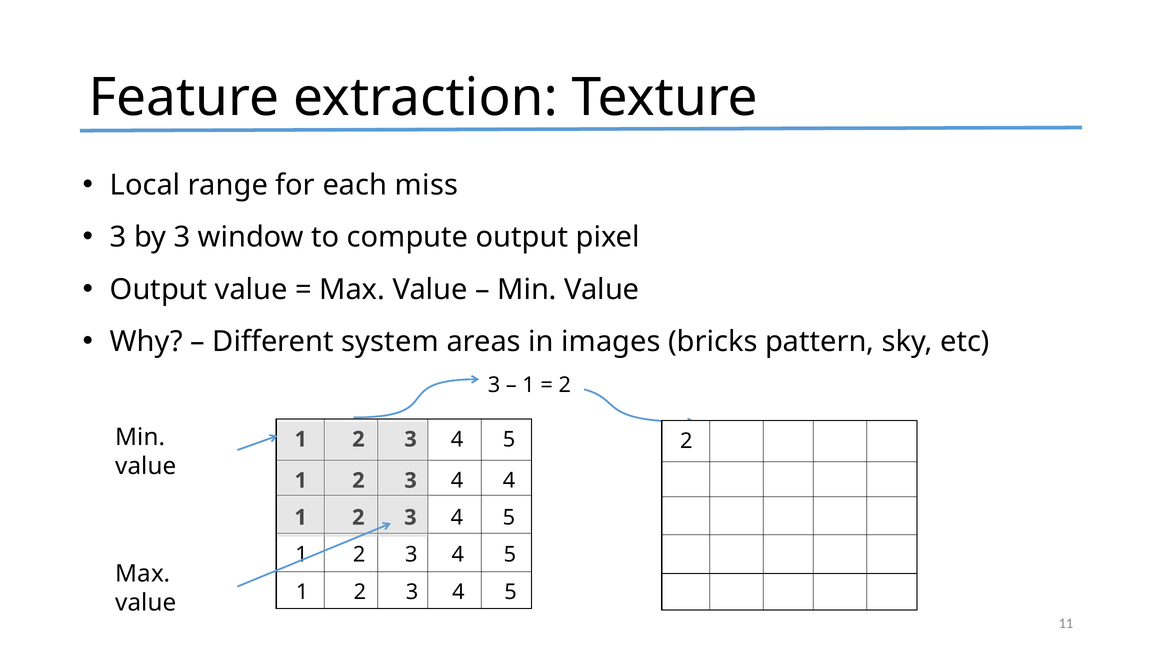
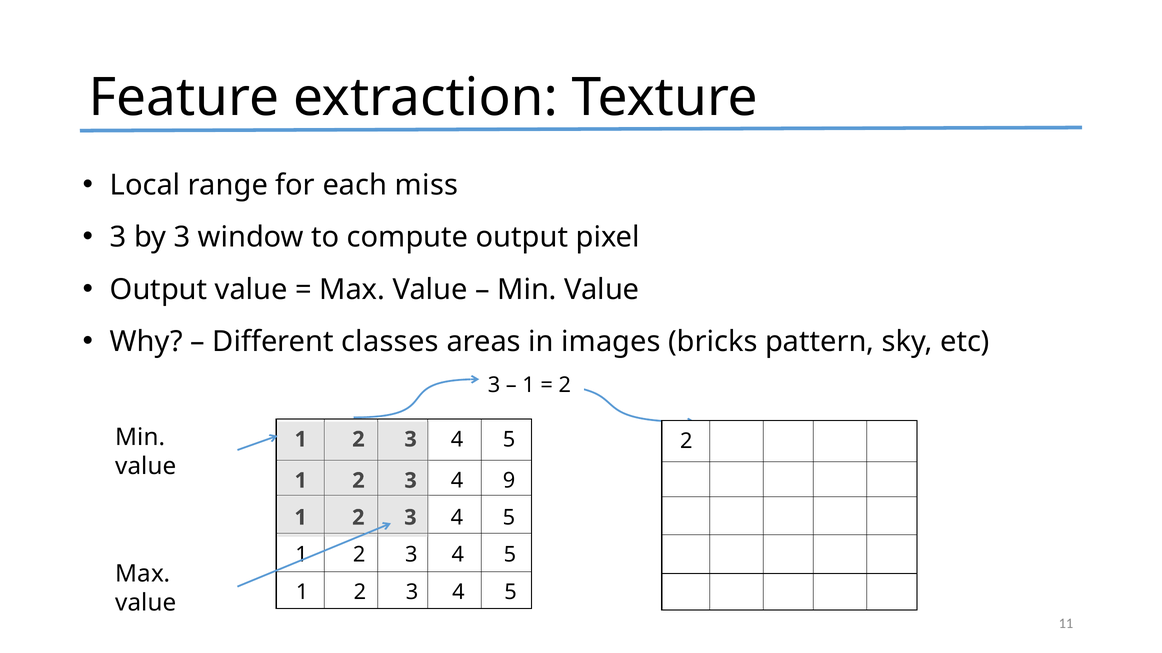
system: system -> classes
4 4: 4 -> 9
